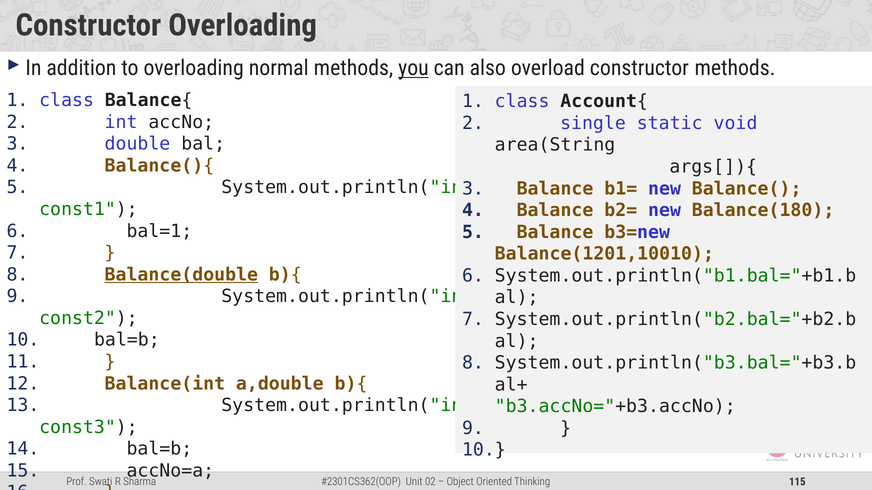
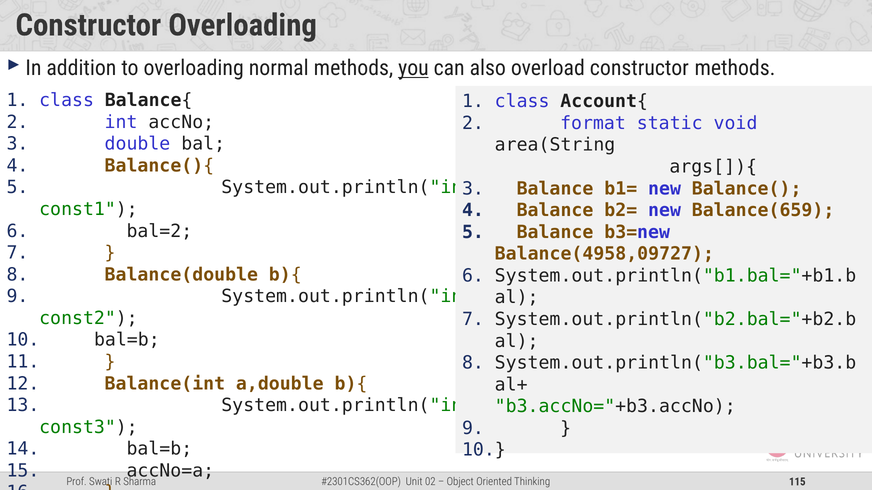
single: single -> format
Balance(180: Balance(180 -> Balance(659
bal=1: bal=1 -> bal=2
Balance(1201,10010: Balance(1201,10010 -> Balance(4958,09727
Balance(double underline: present -> none
